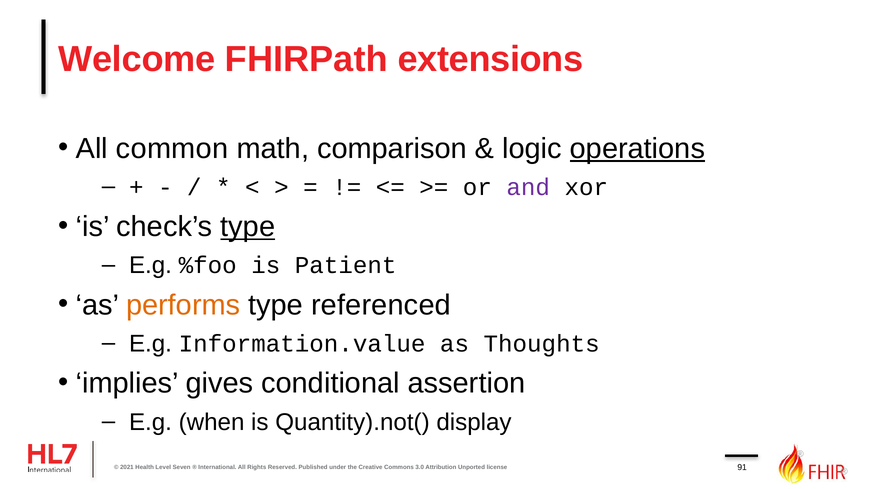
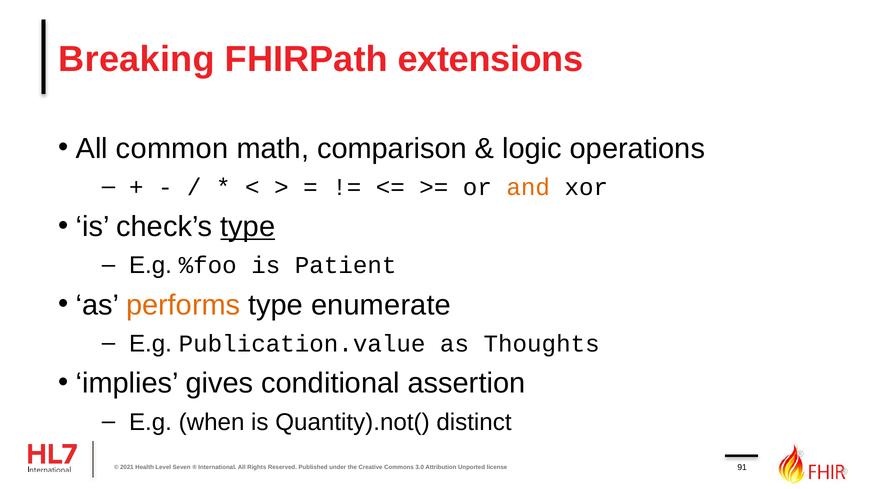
Welcome: Welcome -> Breaking
operations underline: present -> none
and colour: purple -> orange
referenced: referenced -> enumerate
Information.value: Information.value -> Publication.value
display: display -> distinct
